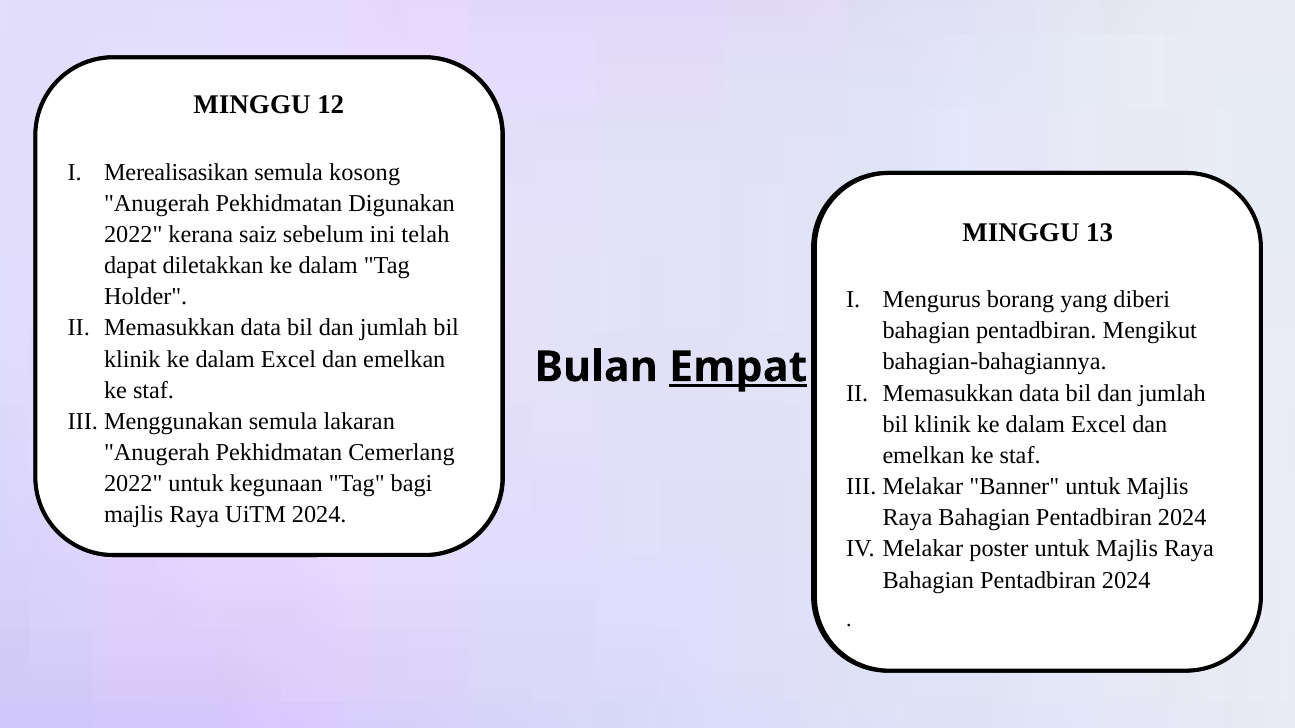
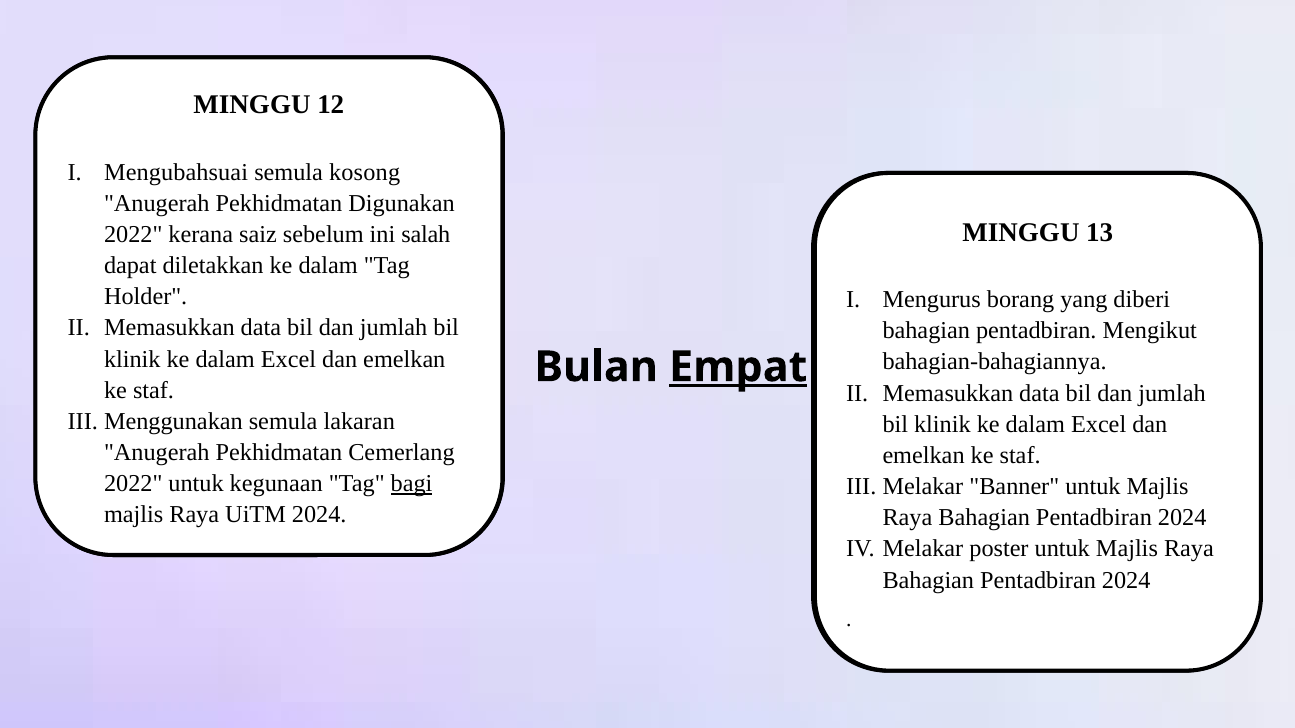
Merealisasikan at (176, 172): Merealisasikan -> Mengubahsuai
telah: telah -> salah
bagi underline: none -> present
